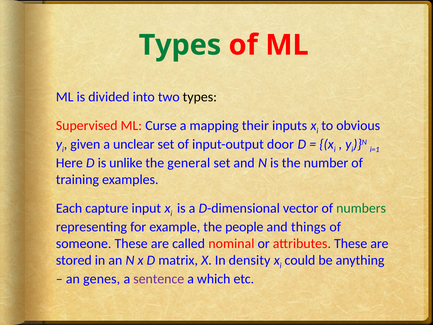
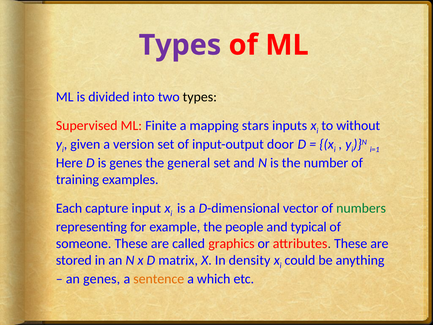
Types at (180, 45) colour: green -> purple
Curse: Curse -> Finite
their: their -> stars
obvious: obvious -> without
unclear: unclear -> version
is unlike: unlike -> genes
things: things -> typical
nominal: nominal -> graphics
sentence colour: purple -> orange
